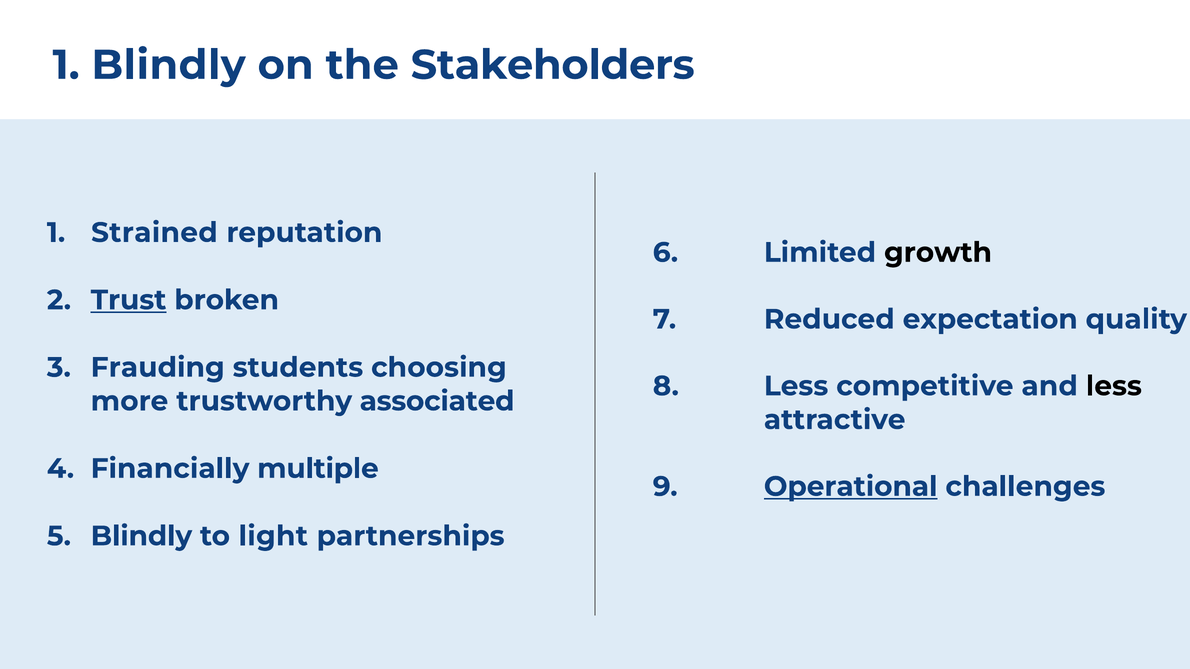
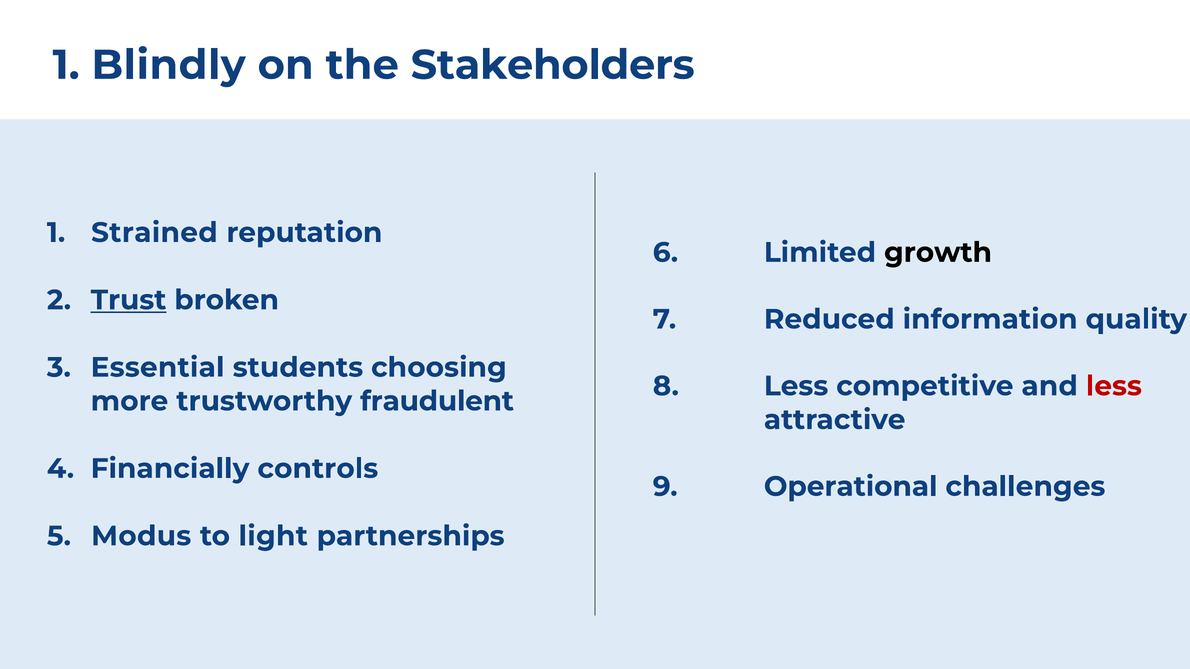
expectation: expectation -> information
Frauding: Frauding -> Essential
less at (1114, 386) colour: black -> red
associated: associated -> fraudulent
multiple: multiple -> controls
Operational underline: present -> none
Blindly at (141, 536): Blindly -> Modus
